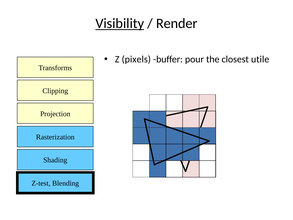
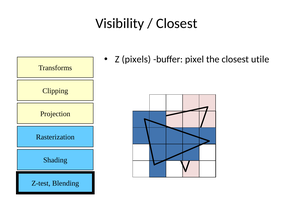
Visibility underline: present -> none
Render at (177, 23): Render -> Closest
pour: pour -> pixel
